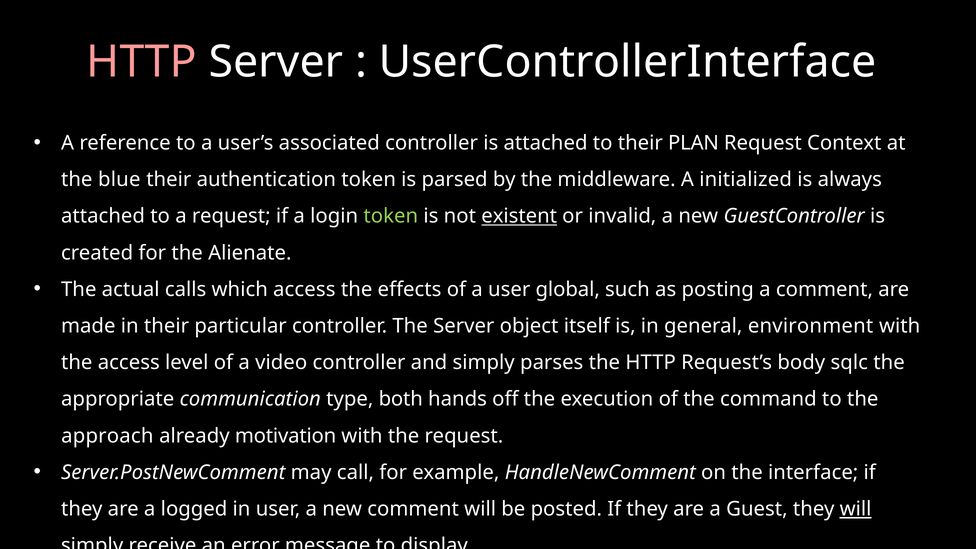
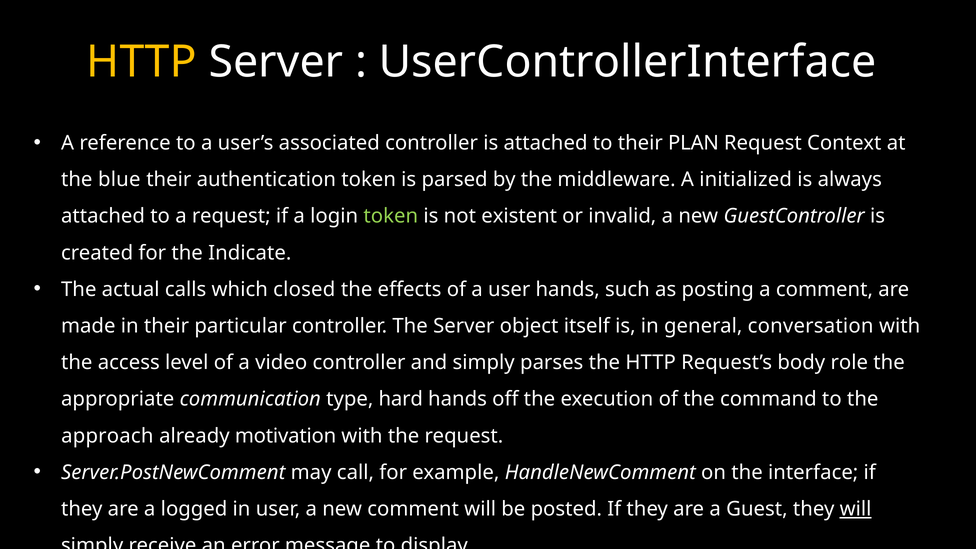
HTTP at (142, 62) colour: pink -> yellow
existent underline: present -> none
Alienate: Alienate -> Indicate
which access: access -> closed
user global: global -> hands
environment: environment -> conversation
sqlc: sqlc -> role
both: both -> hard
